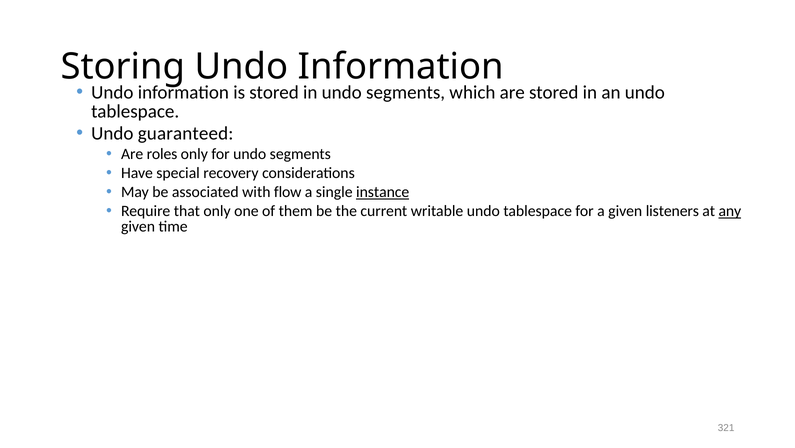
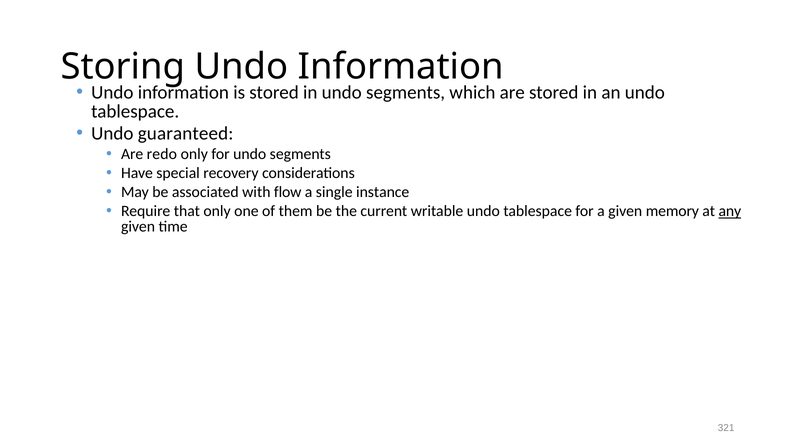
roles: roles -> redo
instance underline: present -> none
listeners: listeners -> memory
